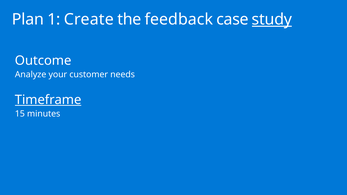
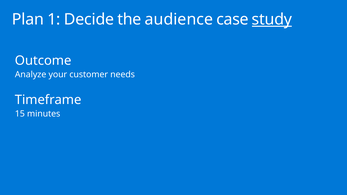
Create: Create -> Decide
feedback: feedback -> audience
Timeframe underline: present -> none
